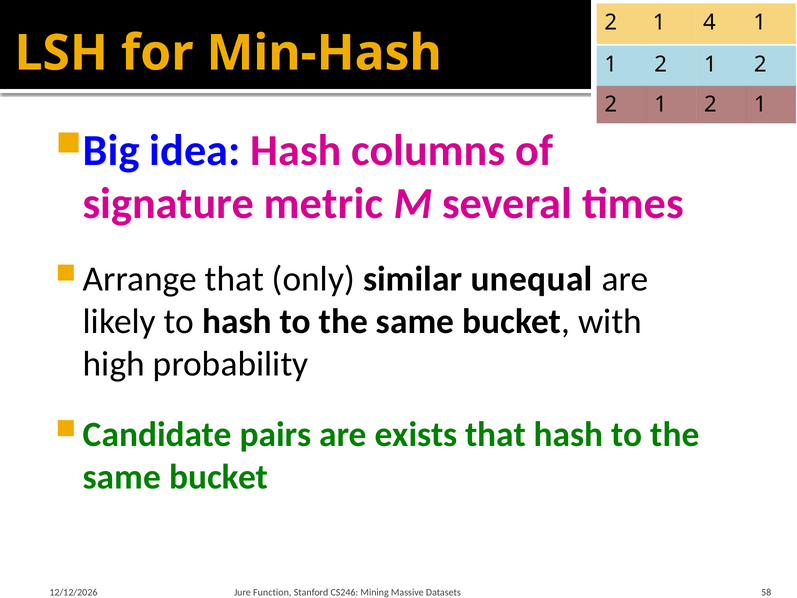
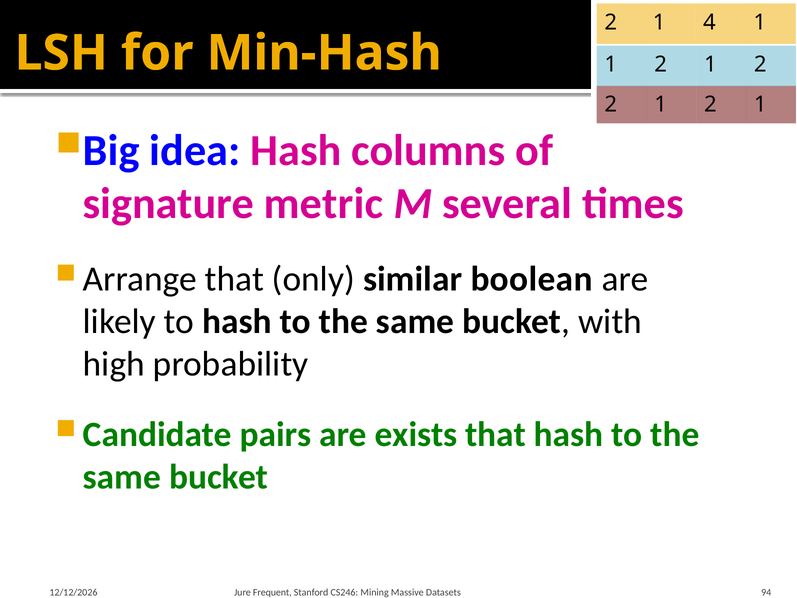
unequal: unequal -> boolean
Function: Function -> Frequent
58: 58 -> 94
